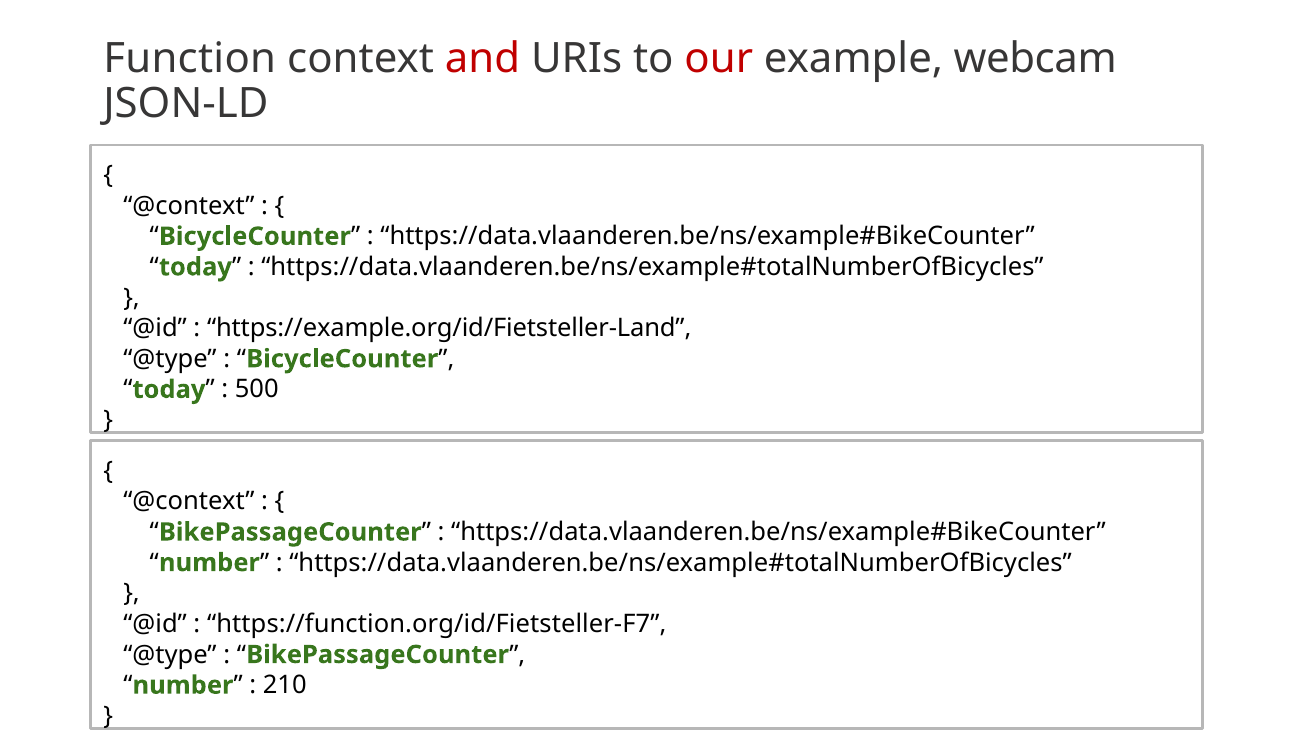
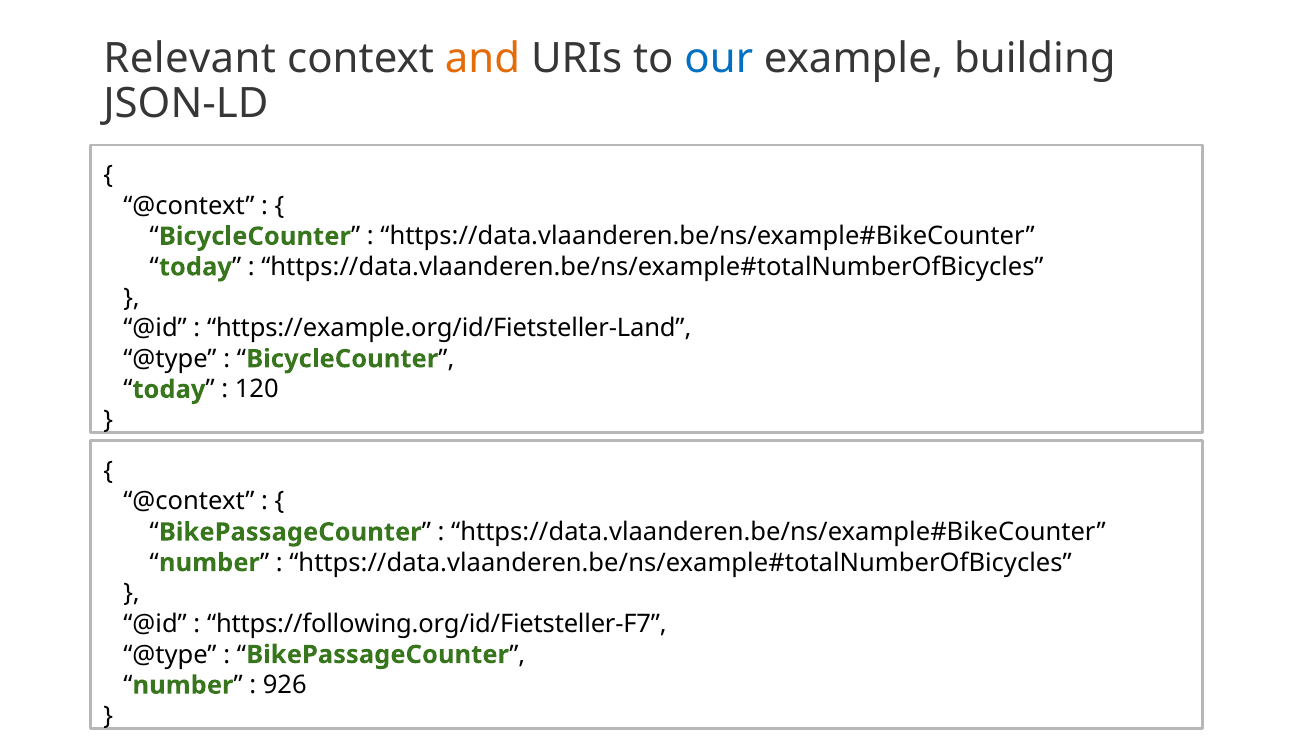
Function: Function -> Relevant
and colour: red -> orange
our colour: red -> blue
webcam: webcam -> building
500: 500 -> 120
https://function.org/id/Fietsteller-F7: https://function.org/id/Fietsteller-F7 -> https://following.org/id/Fietsteller-F7
210: 210 -> 926
